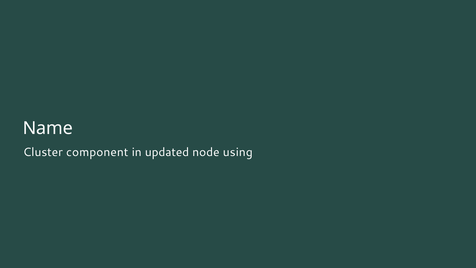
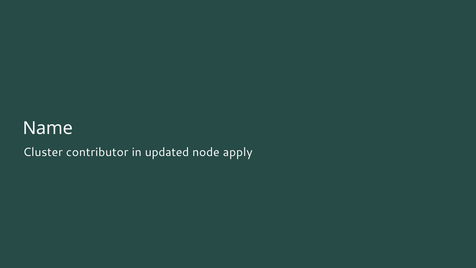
component: component -> contributor
using: using -> apply
